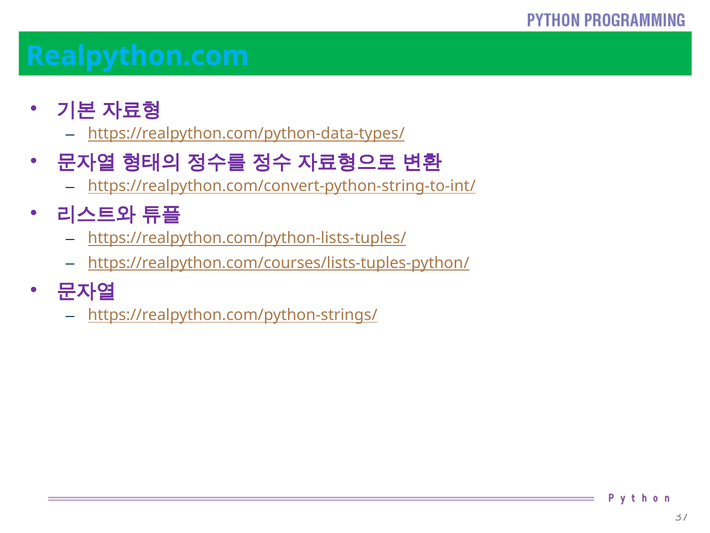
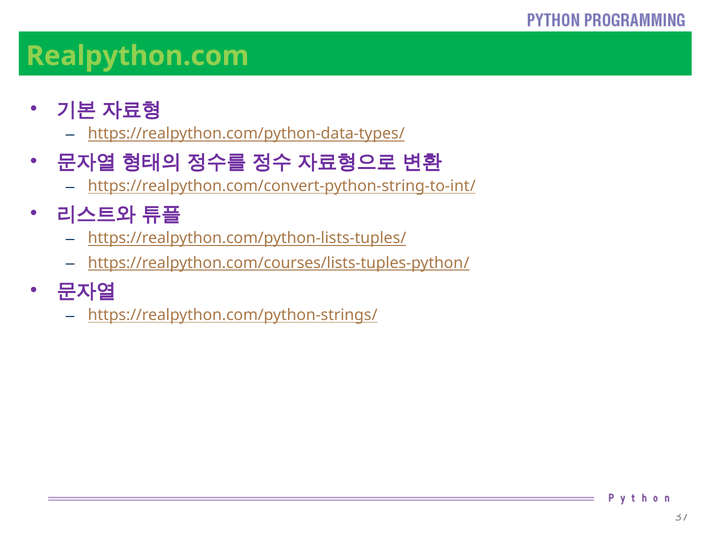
Realpython.com colour: light blue -> light green
